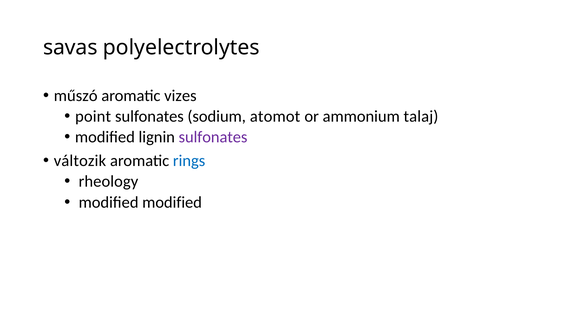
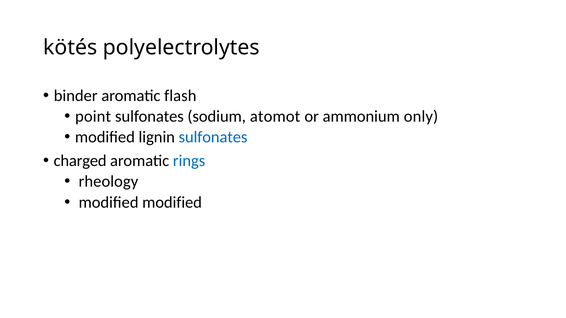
savas: savas -> kötés
műszó: műszó -> binder
vizes: vizes -> flash
talaj: talaj -> only
sulfonates at (213, 137) colour: purple -> blue
változik: változik -> charged
